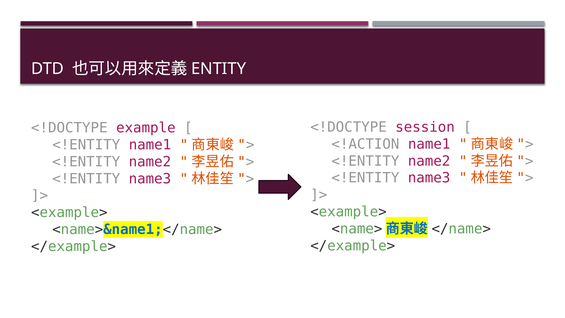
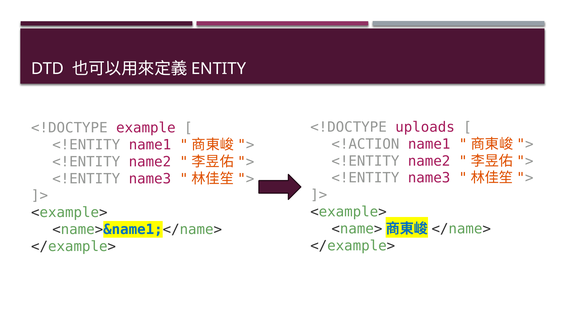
session: session -> uploads
